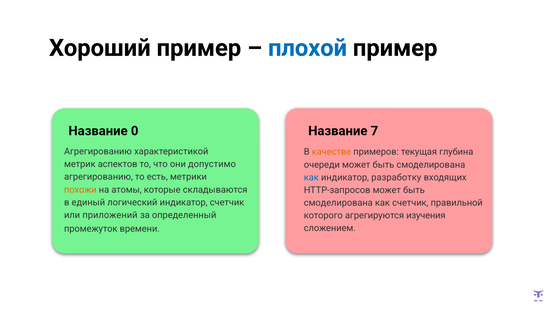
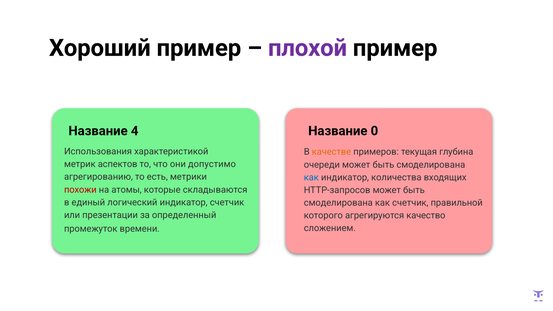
плохой colour: blue -> purple
0: 0 -> 4
7: 7 -> 0
Агрегированию at (98, 152): Агрегированию -> Использования
разработку: разработку -> количества
похожи colour: orange -> red
приложений: приложений -> презентации
изучения: изучения -> качество
